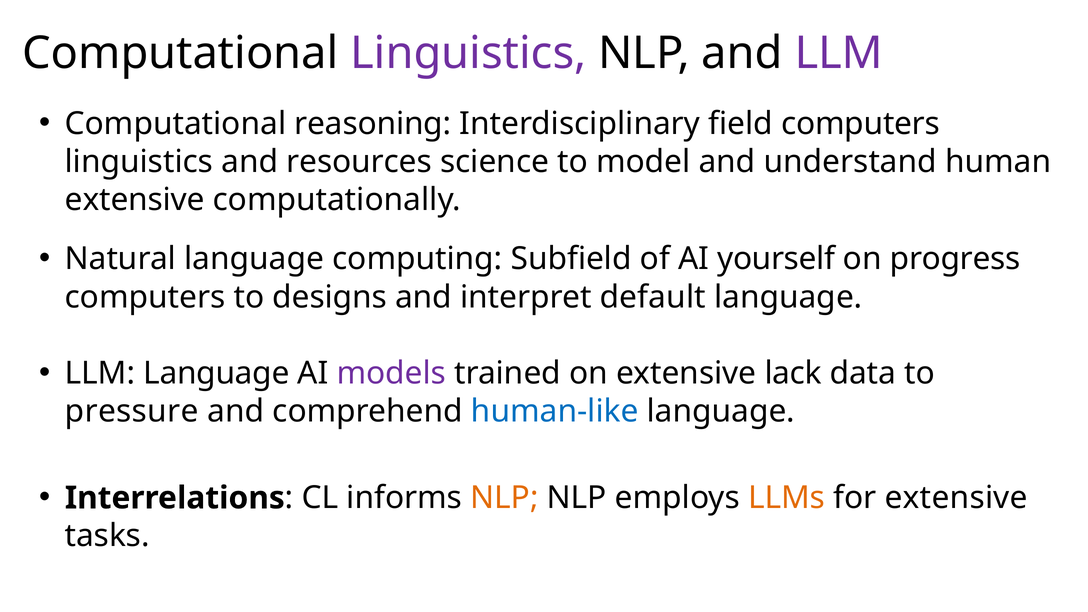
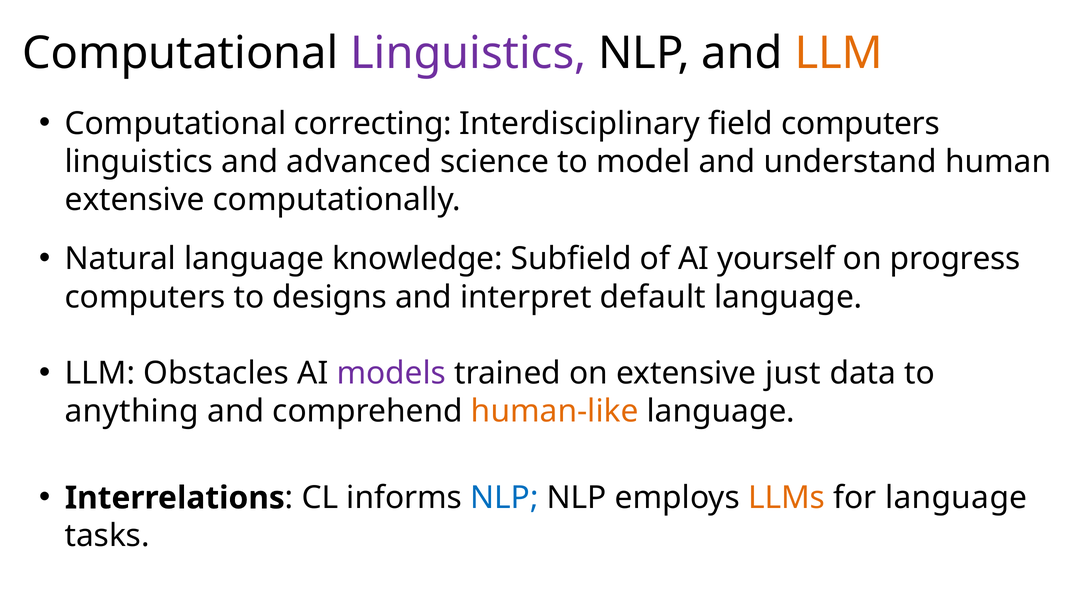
LLM at (839, 53) colour: purple -> orange
reasoning: reasoning -> correcting
resources: resources -> advanced
computing: computing -> knowledge
LLM Language: Language -> Obstacles
lack: lack -> just
pressure: pressure -> anything
human-like colour: blue -> orange
NLP at (504, 498) colour: orange -> blue
for extensive: extensive -> language
